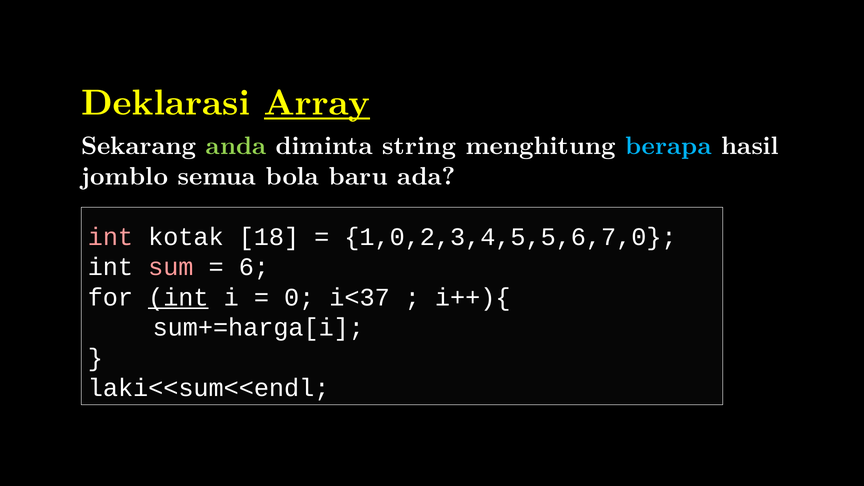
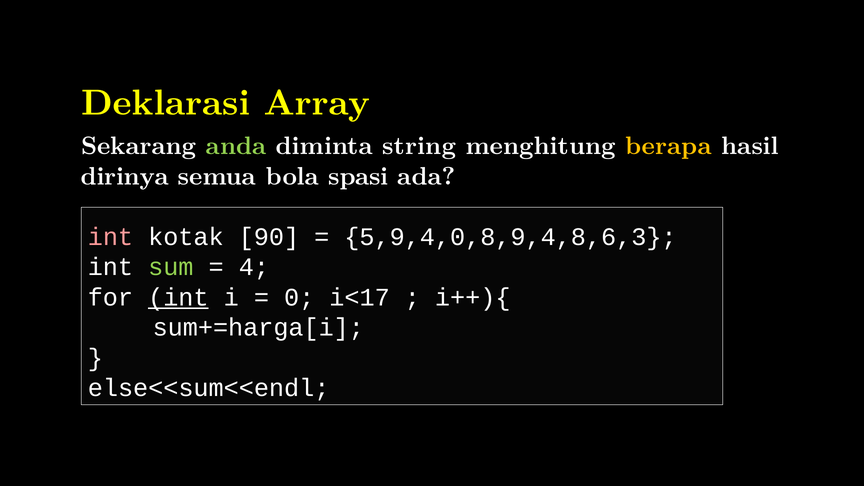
Array underline: present -> none
berapa colour: light blue -> yellow
jomblo: jomblo -> dirinya
baru: baru -> spasi
18: 18 -> 90
1,0,2,3,4,5,5,6,7,0: 1,0,2,3,4,5,5,6,7,0 -> 5,9,4,0,8,9,4,8,6,3
sum colour: pink -> light green
6: 6 -> 4
i<37: i<37 -> i<17
laki<<sum<<endl: laki<<sum<<endl -> else<<sum<<endl
